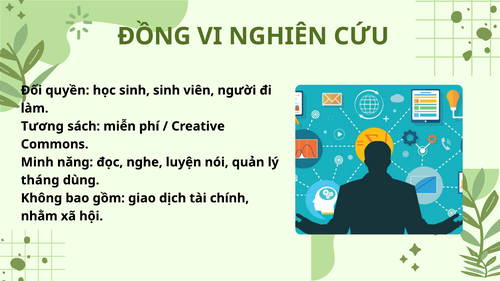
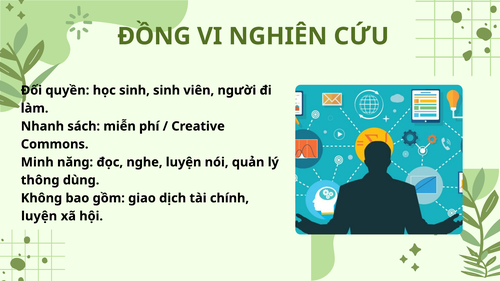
Tương: Tương -> Nhanh
tháng: tháng -> thông
nhằm at (39, 216): nhằm -> luyện
